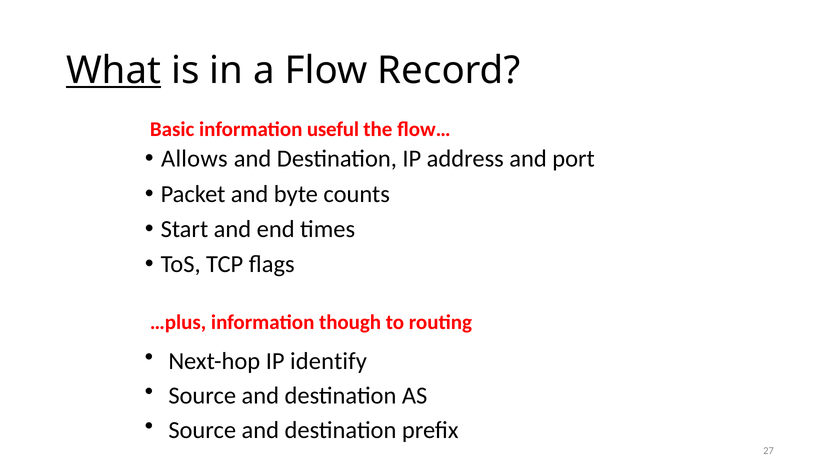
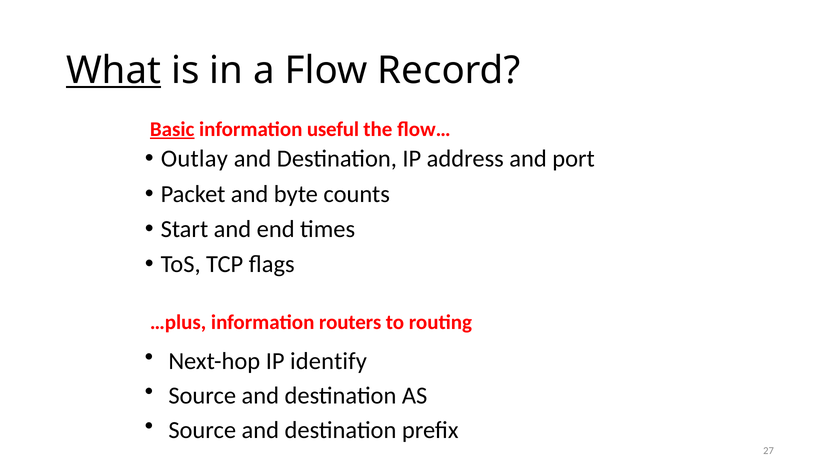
Basic underline: none -> present
Allows: Allows -> Outlay
though: though -> routers
